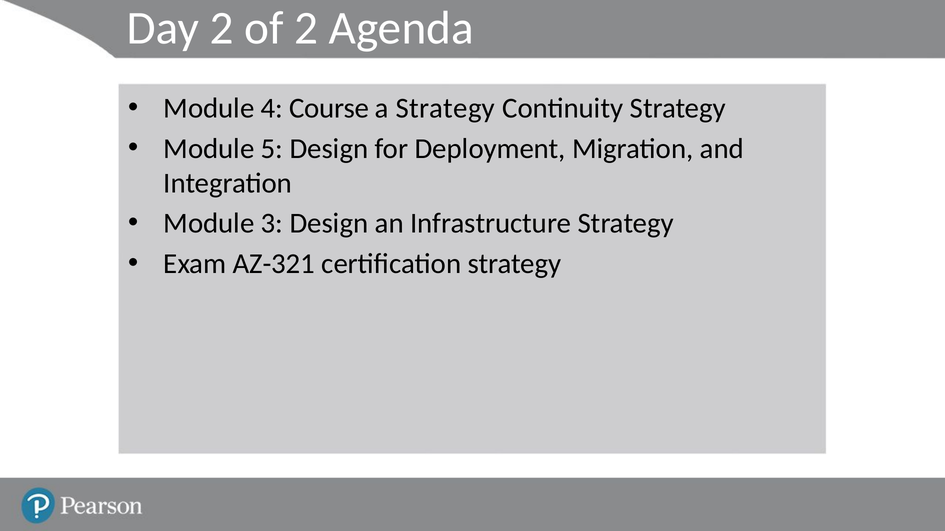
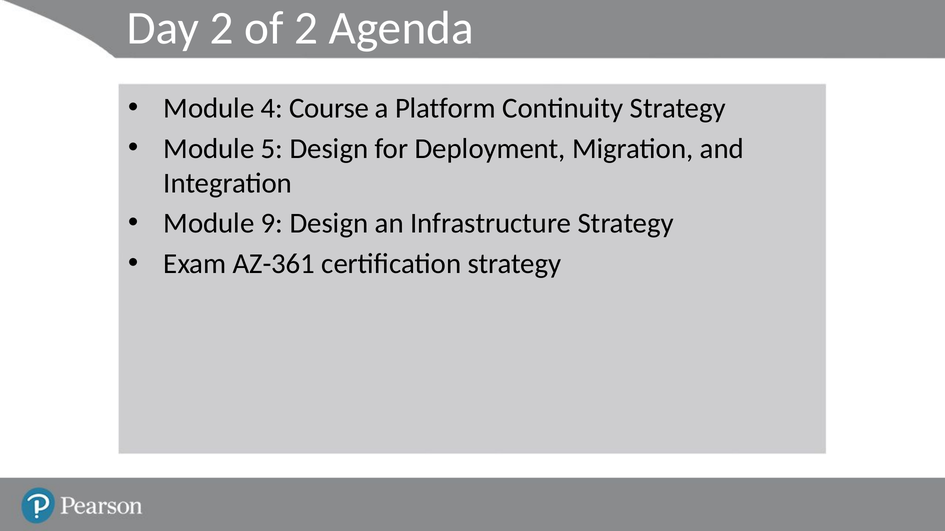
a Strategy: Strategy -> Platform
3: 3 -> 9
AZ-321: AZ-321 -> AZ-361
